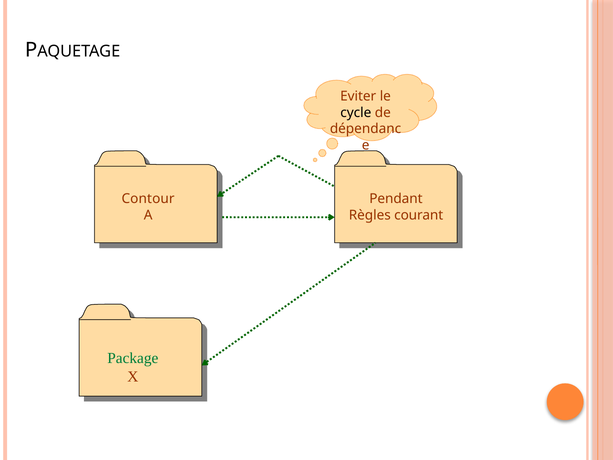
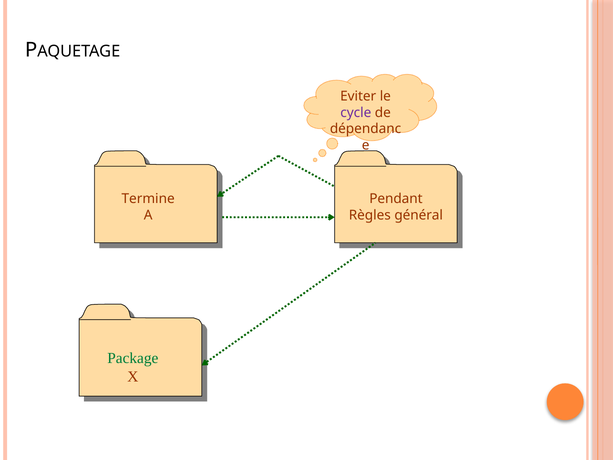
cycle colour: black -> purple
Contour: Contour -> Termine
courant: courant -> général
